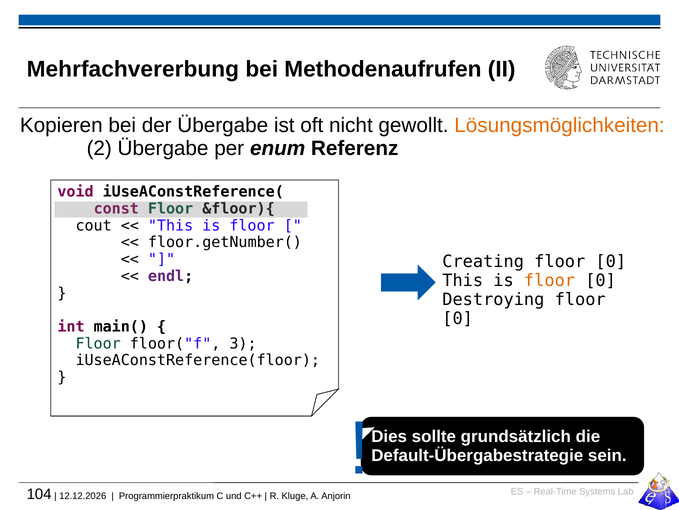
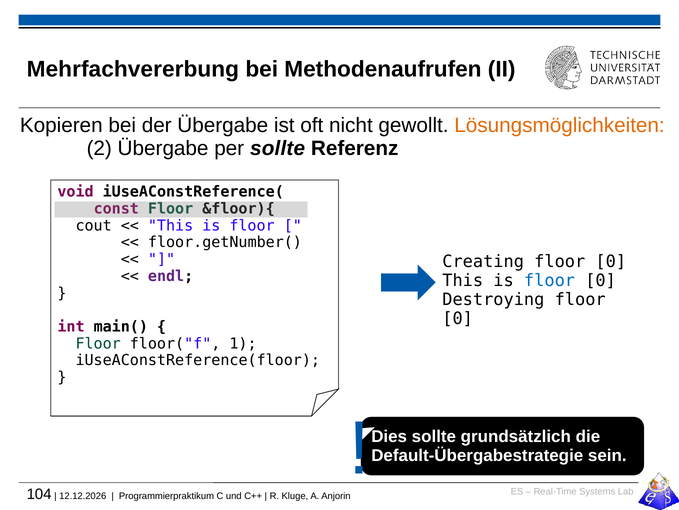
per enum: enum -> sollte
floor at (550, 280) colour: orange -> blue
3: 3 -> 1
